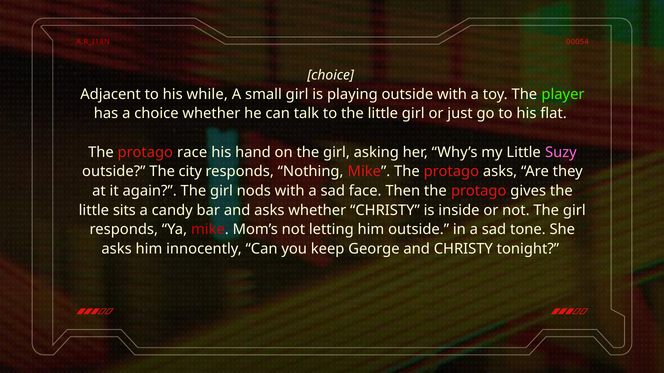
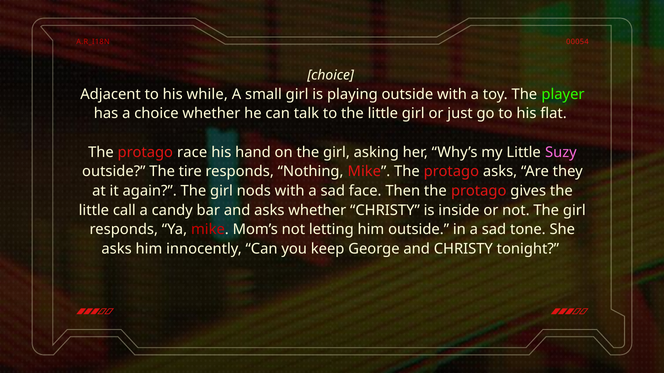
city: city -> tire
sits: sits -> call
